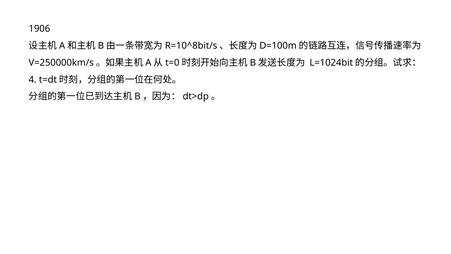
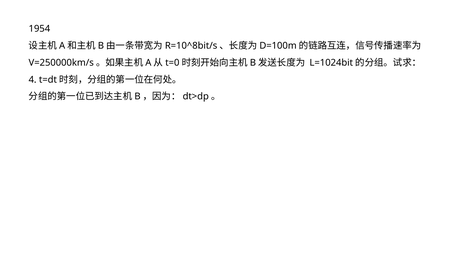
1906: 1906 -> 1954
